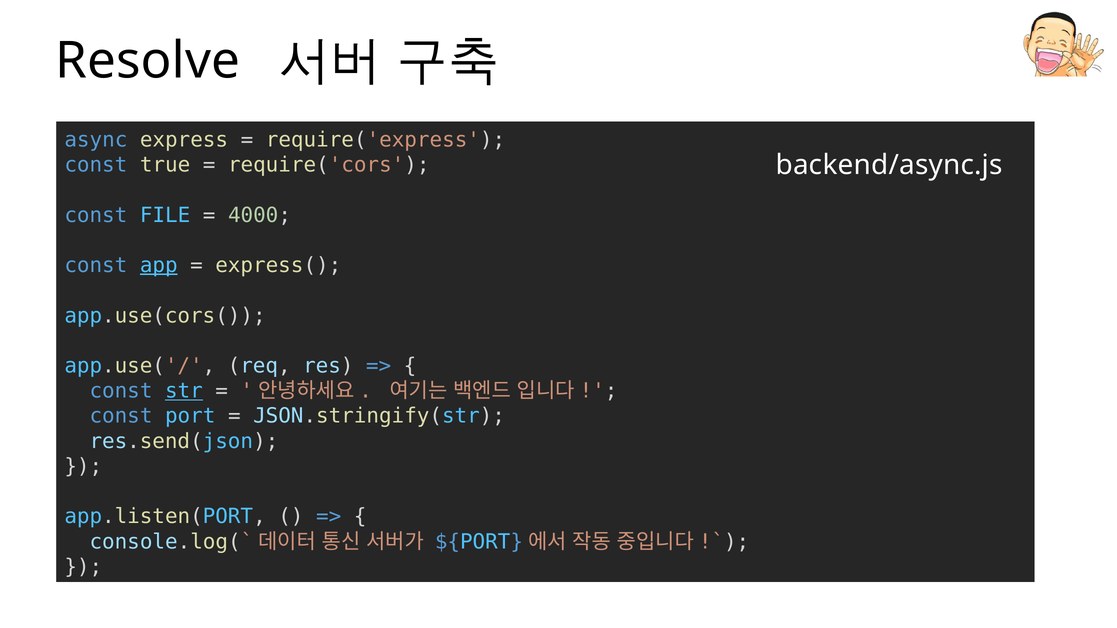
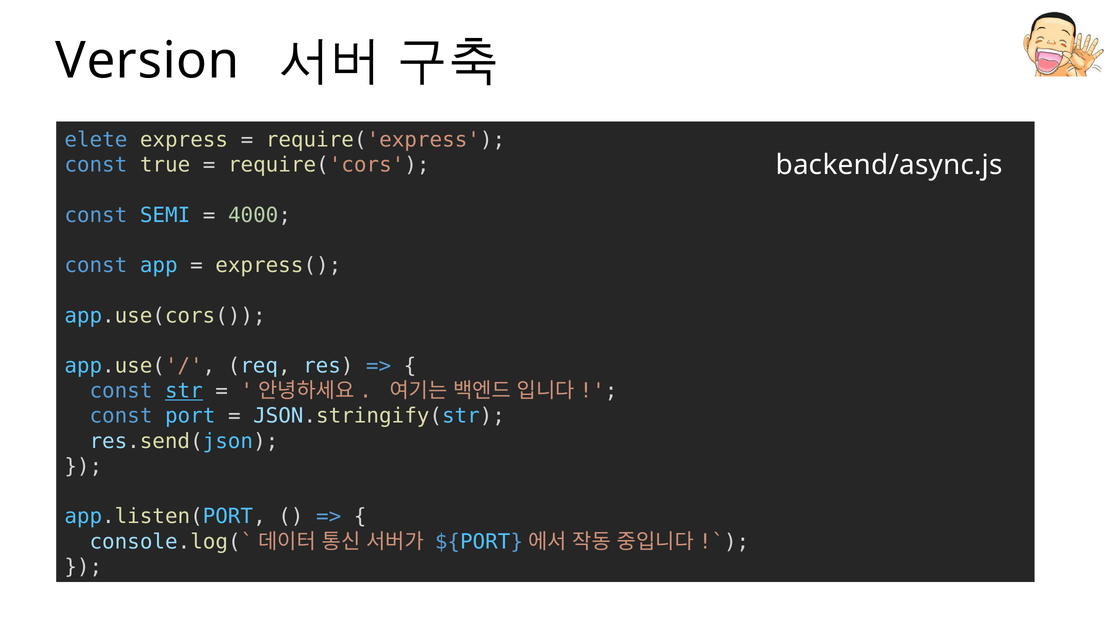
Resolve: Resolve -> Version
async: async -> elete
FILE: FILE -> SEMI
app underline: present -> none
